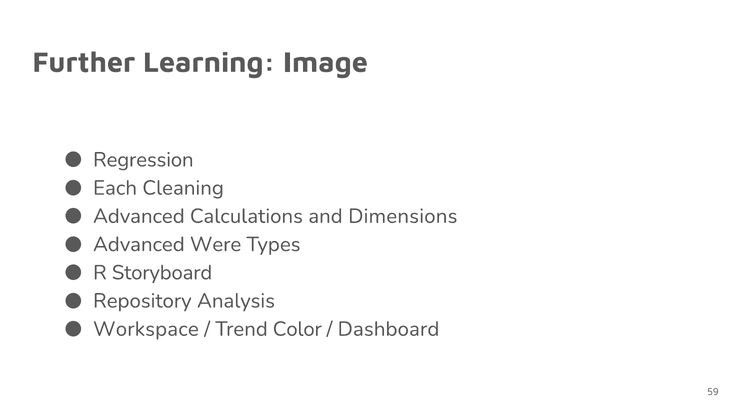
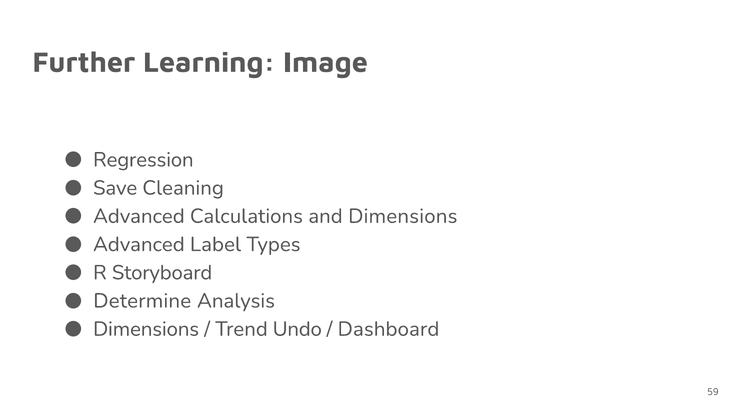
Each: Each -> Save
Were: Were -> Label
Repository: Repository -> Determine
Workspace at (146, 329): Workspace -> Dimensions
Color: Color -> Undo
